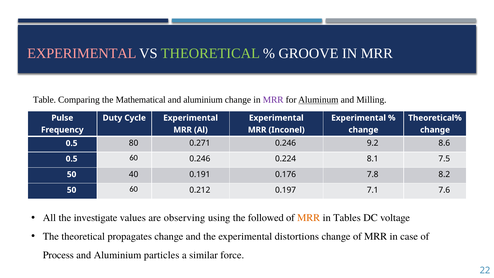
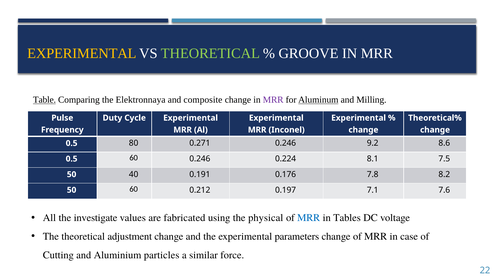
EXPERIMENTAL at (82, 53) colour: pink -> yellow
Table underline: none -> present
Mathematical: Mathematical -> Elektronnaya
aluminium at (203, 100): aluminium -> composite
observing: observing -> fabricated
followed: followed -> physical
MRR at (309, 218) colour: orange -> blue
propagates: propagates -> adjustment
distortions: distortions -> parameters
Process: Process -> Cutting
